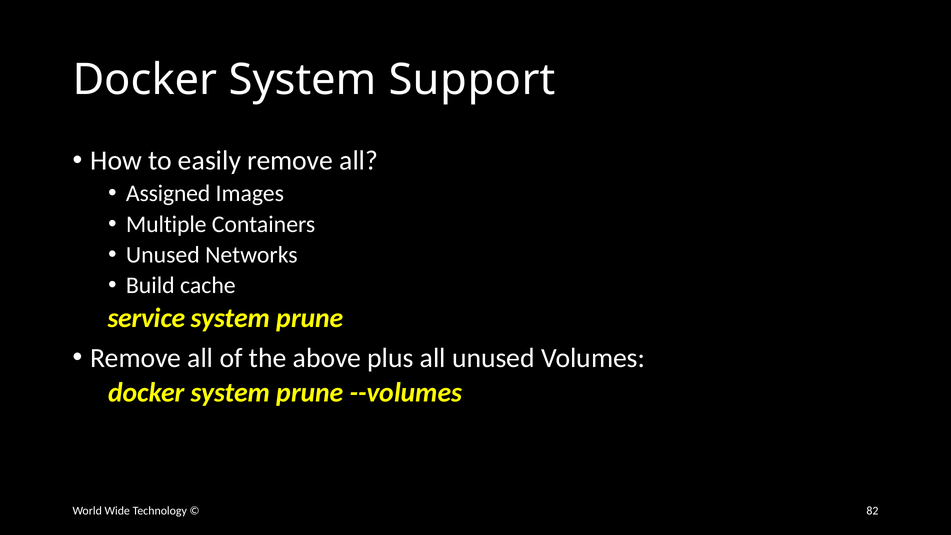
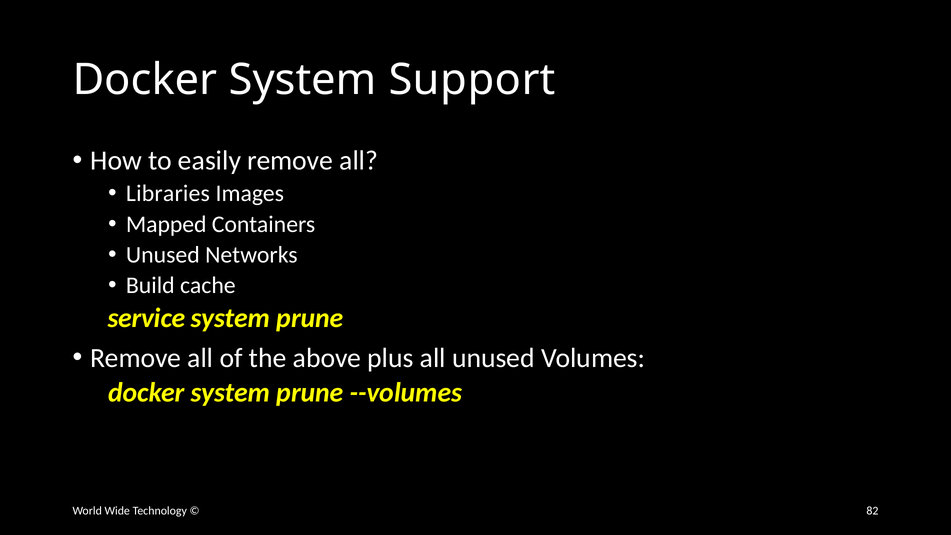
Assigned: Assigned -> Libraries
Multiple: Multiple -> Mapped
